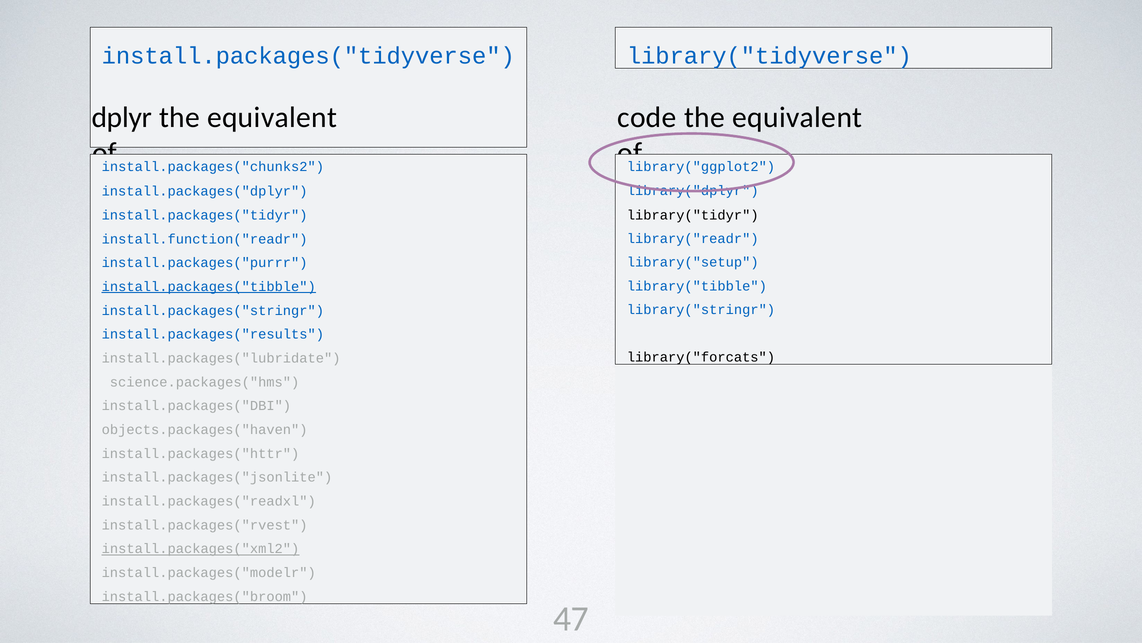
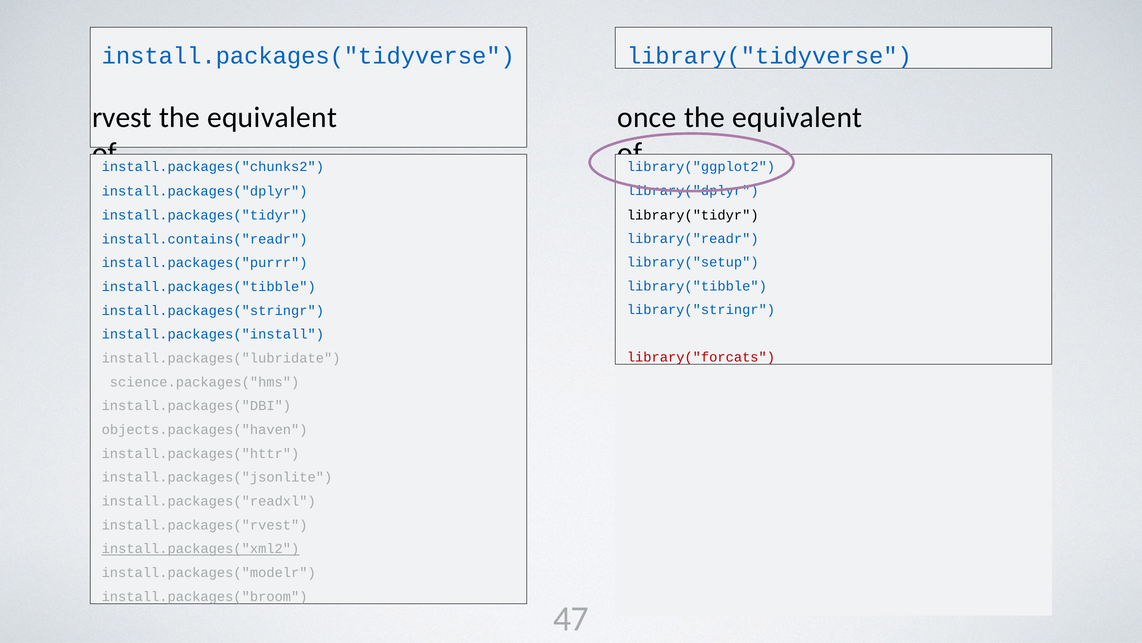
dplyr: dplyr -> rvest
code: code -> once
install.function("readr: install.function("readr -> install.contains("readr
install.packages("tibble underline: present -> none
install.packages("results: install.packages("results -> install.packages("install
library("forcats colour: black -> red
